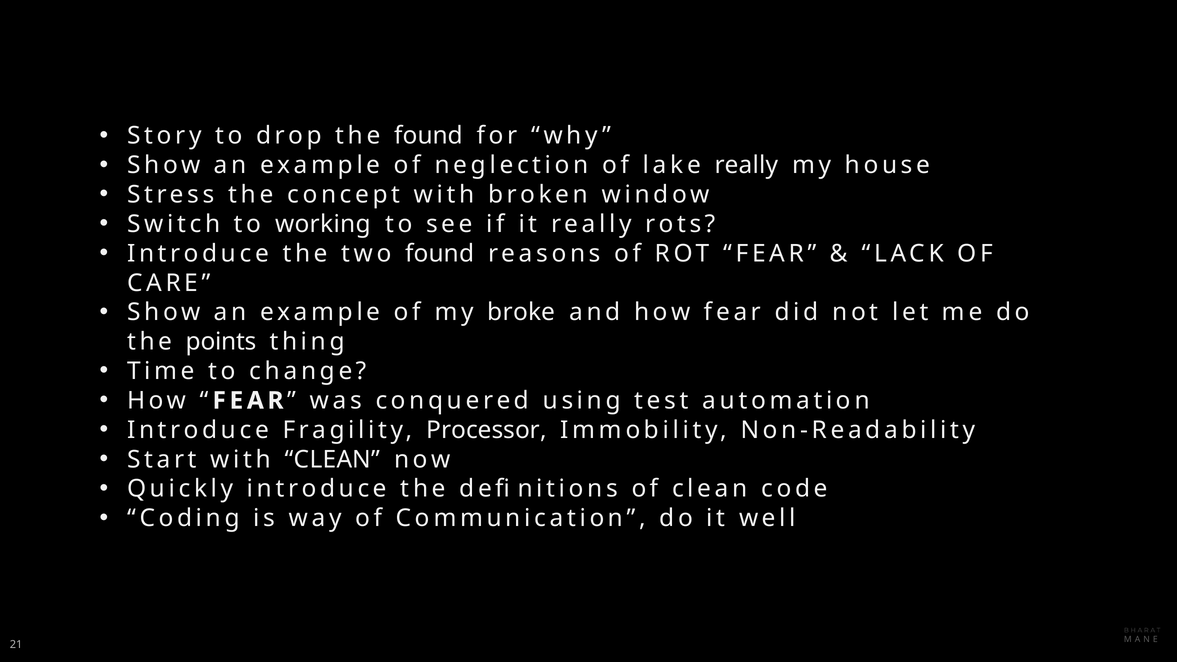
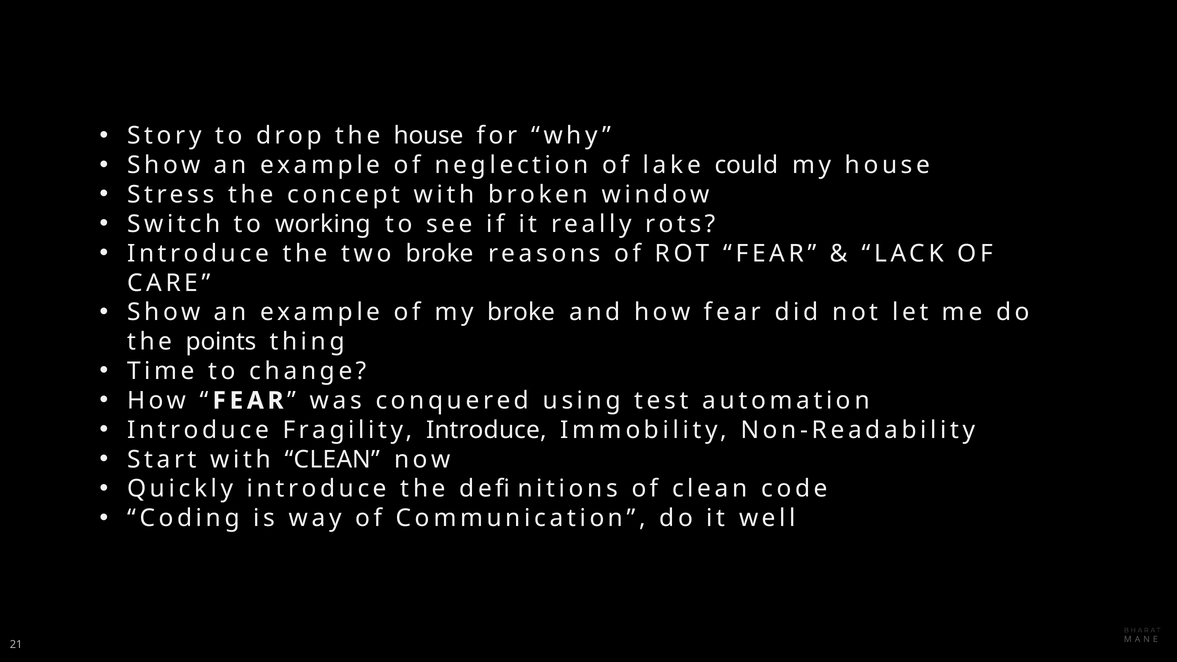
the found: found -> house
lake really: really -> could
two found: found -> broke
Fragility Processor: Processor -> Introduce
